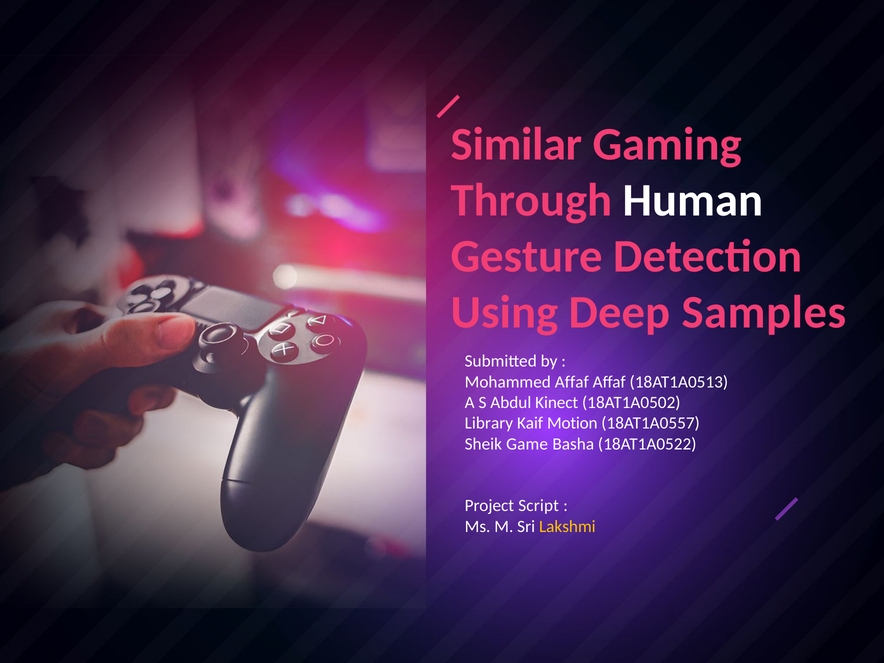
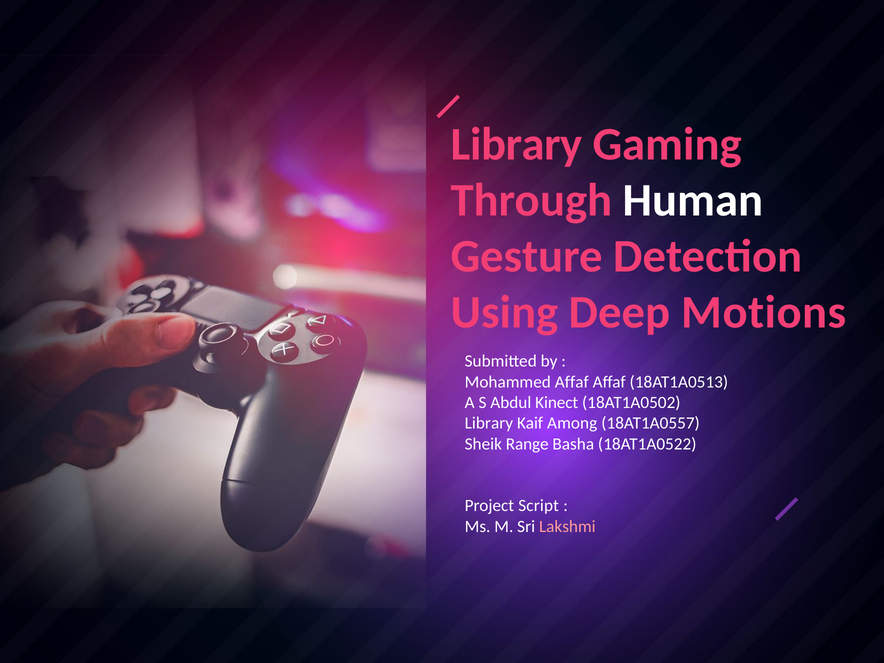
Similar at (517, 144): Similar -> Library
Samples: Samples -> Motions
Motion: Motion -> Among
Game: Game -> Range
Lakshmi colour: yellow -> pink
